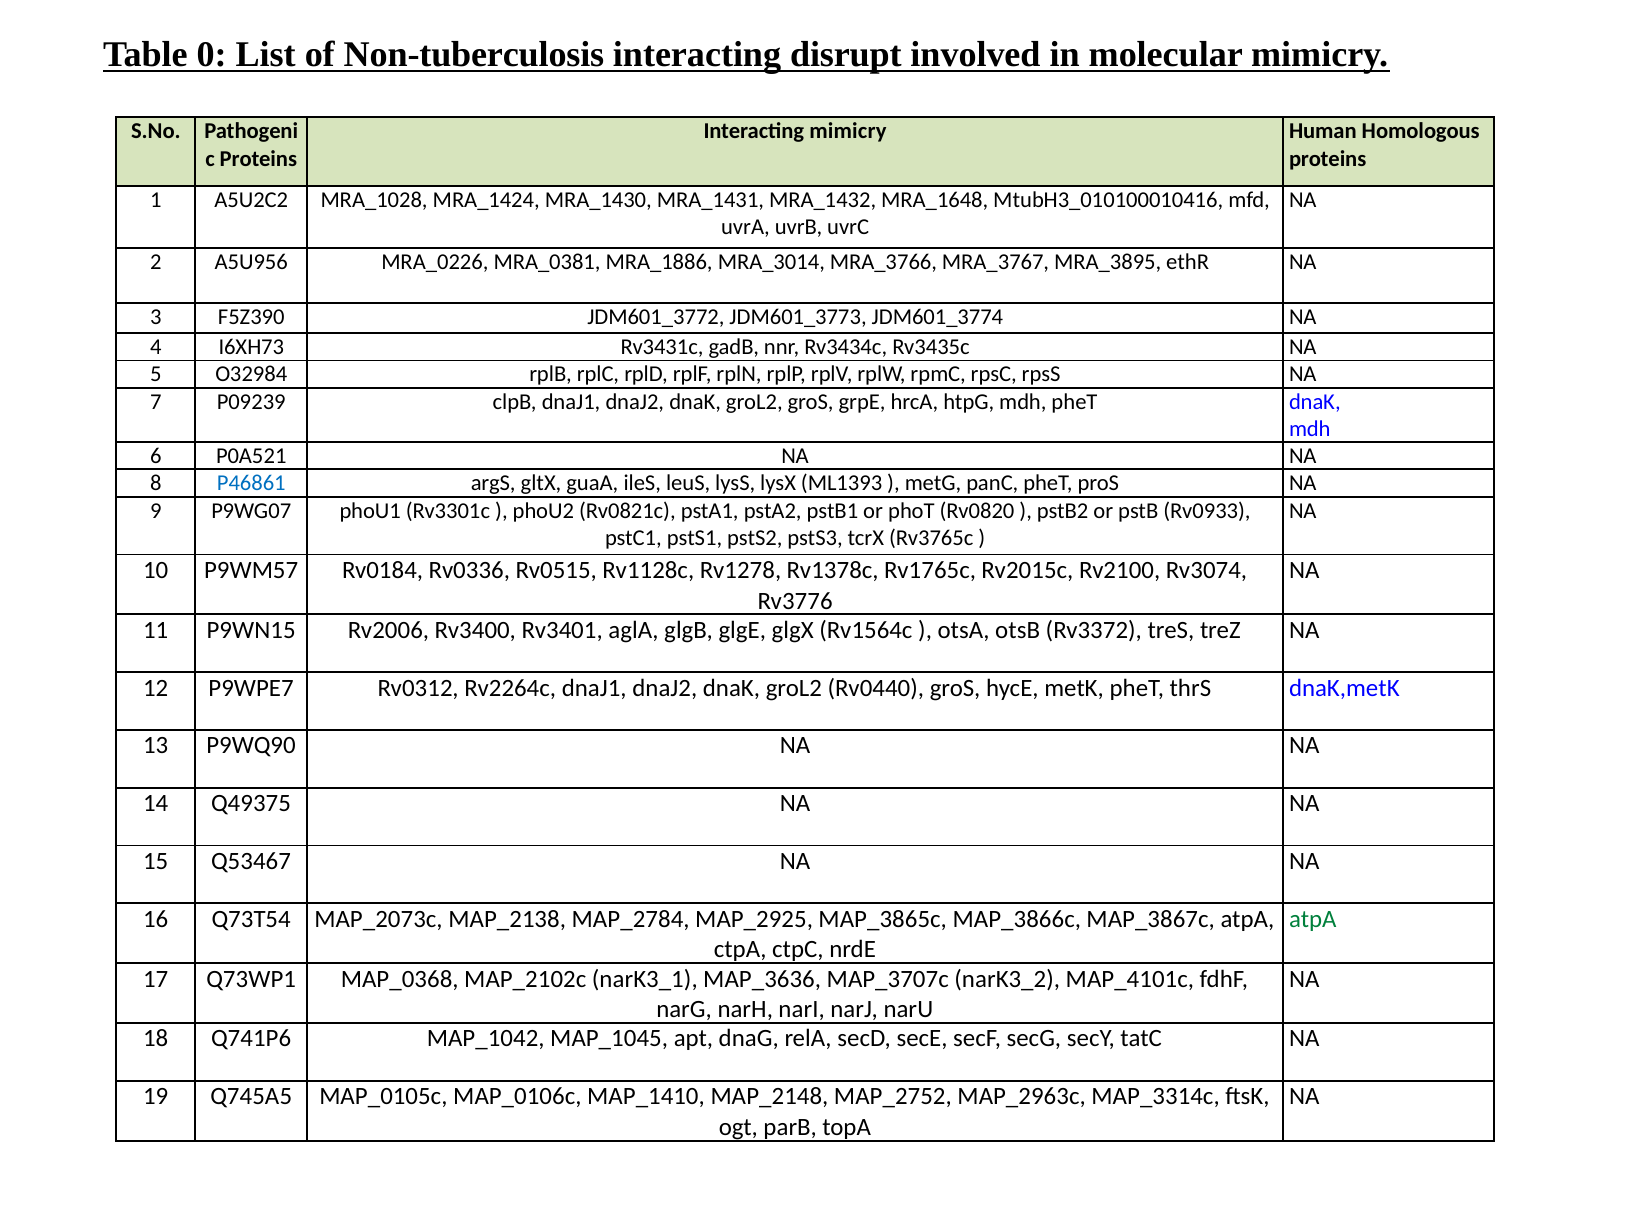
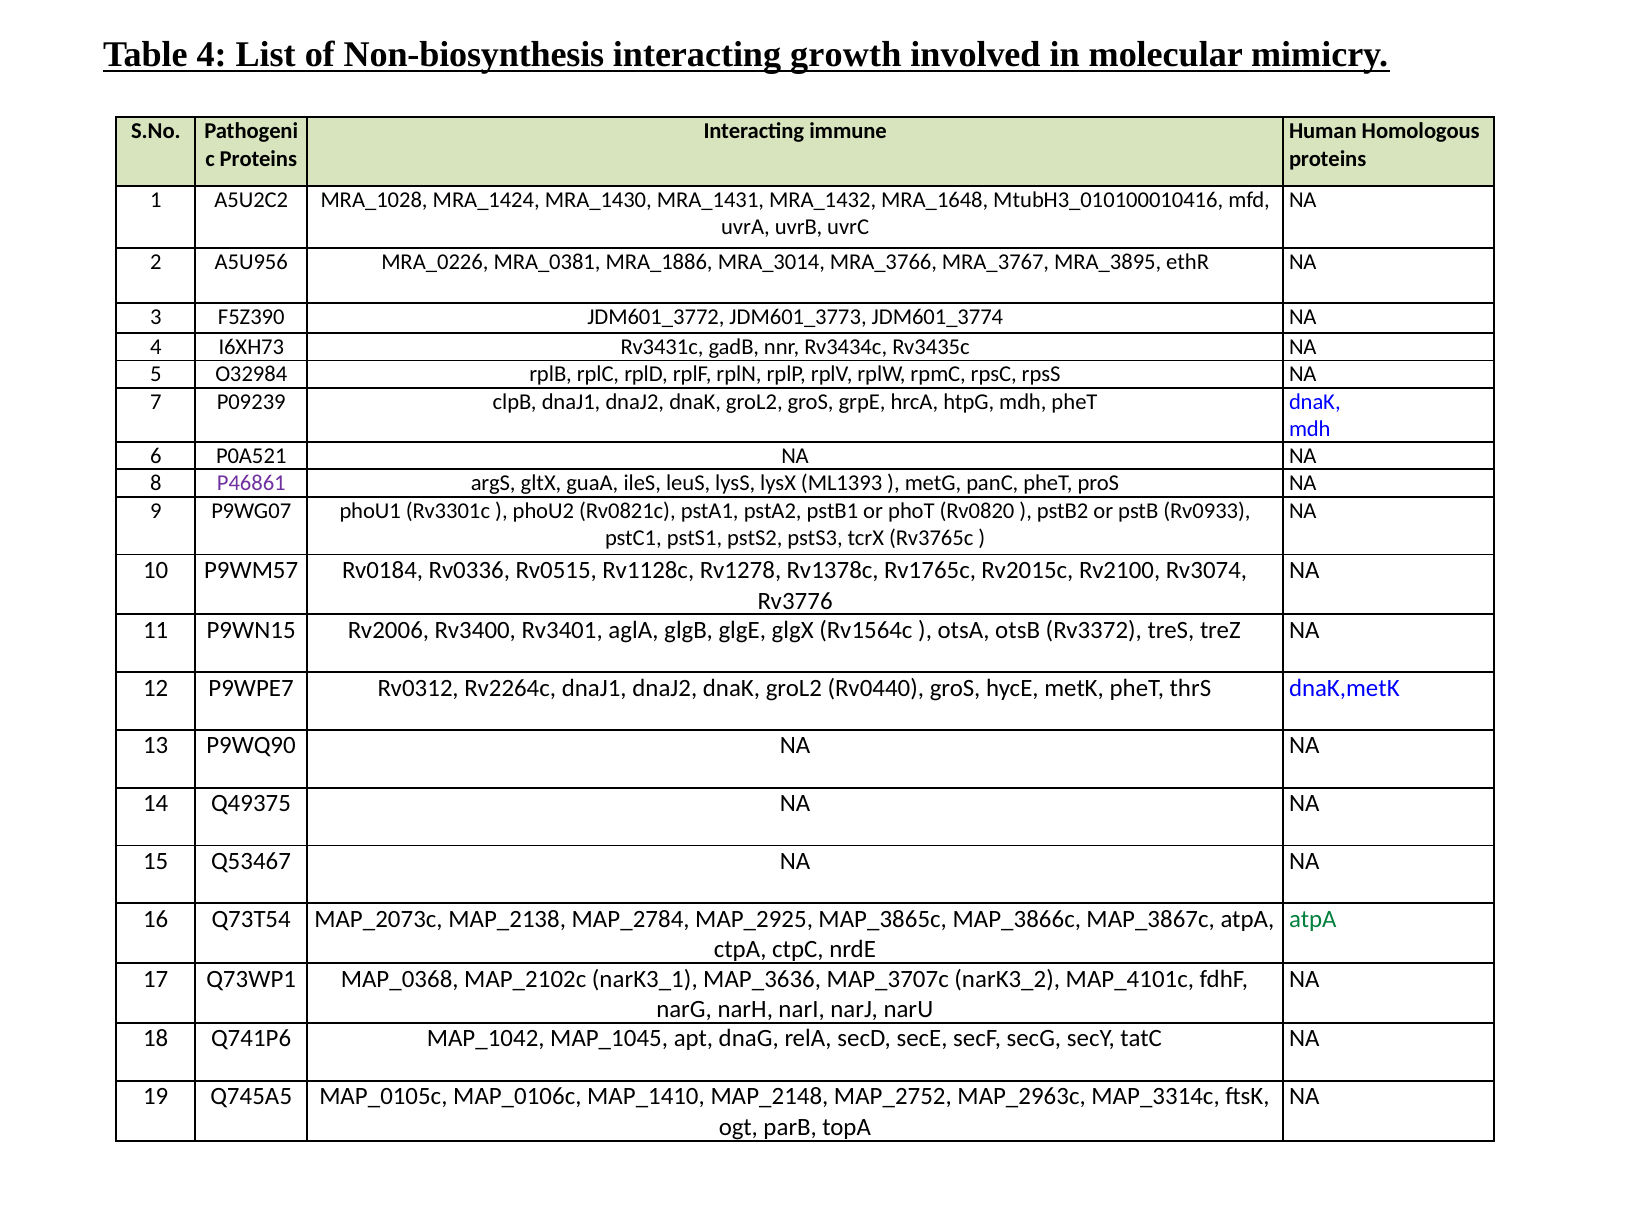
Table 0: 0 -> 4
Non-tuberculosis: Non-tuberculosis -> Non-biosynthesis
disrupt: disrupt -> growth
Interacting mimicry: mimicry -> immune
P46861 colour: blue -> purple
